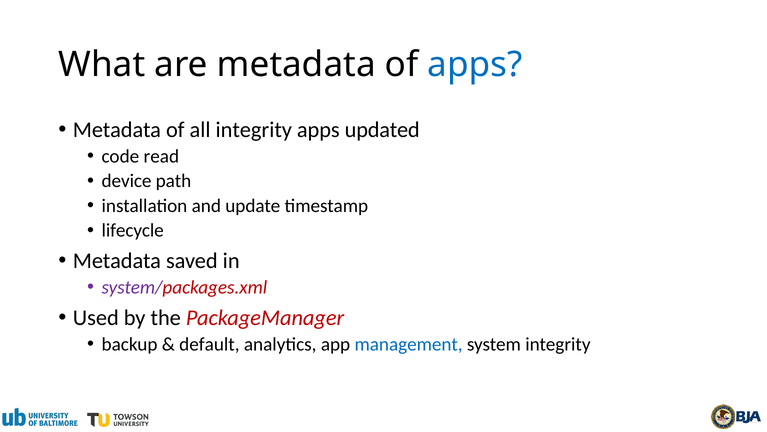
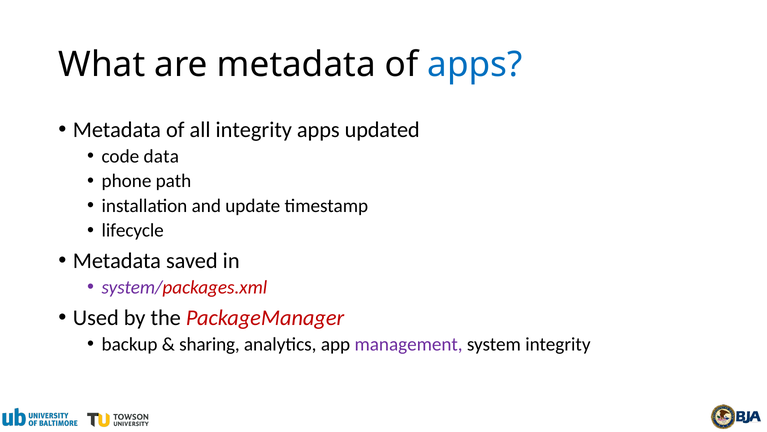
read: read -> data
device: device -> phone
default: default -> sharing
management colour: blue -> purple
